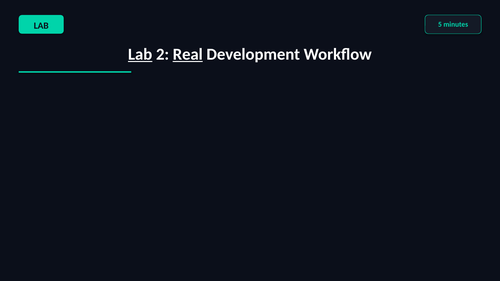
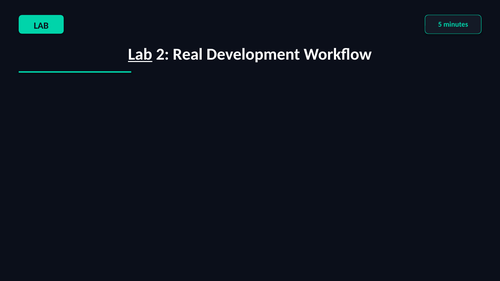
Real underline: present -> none
